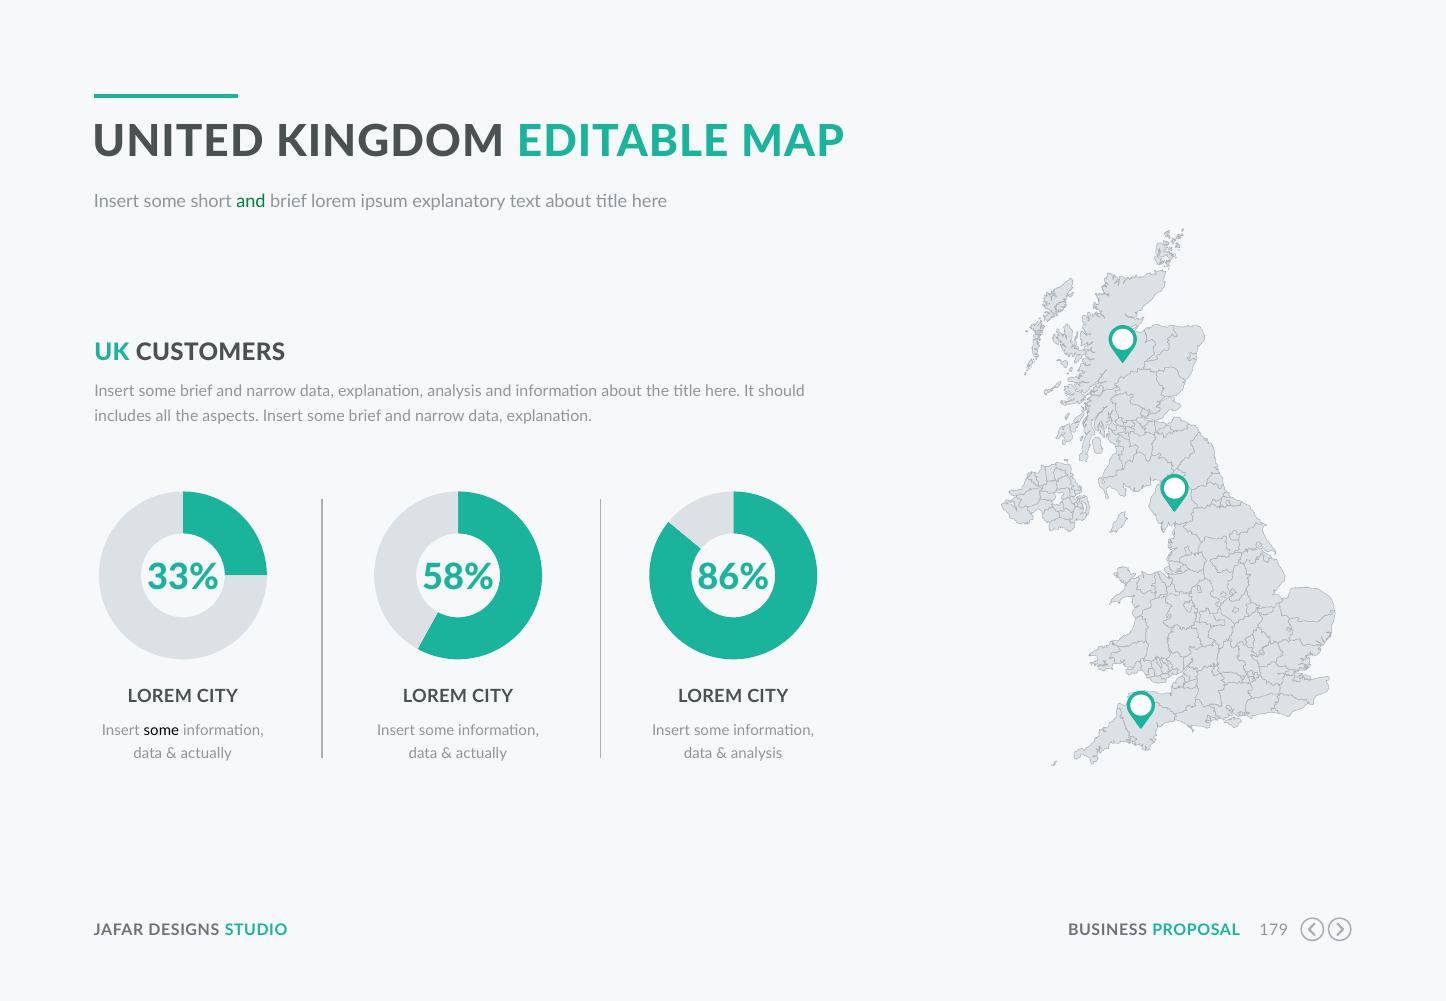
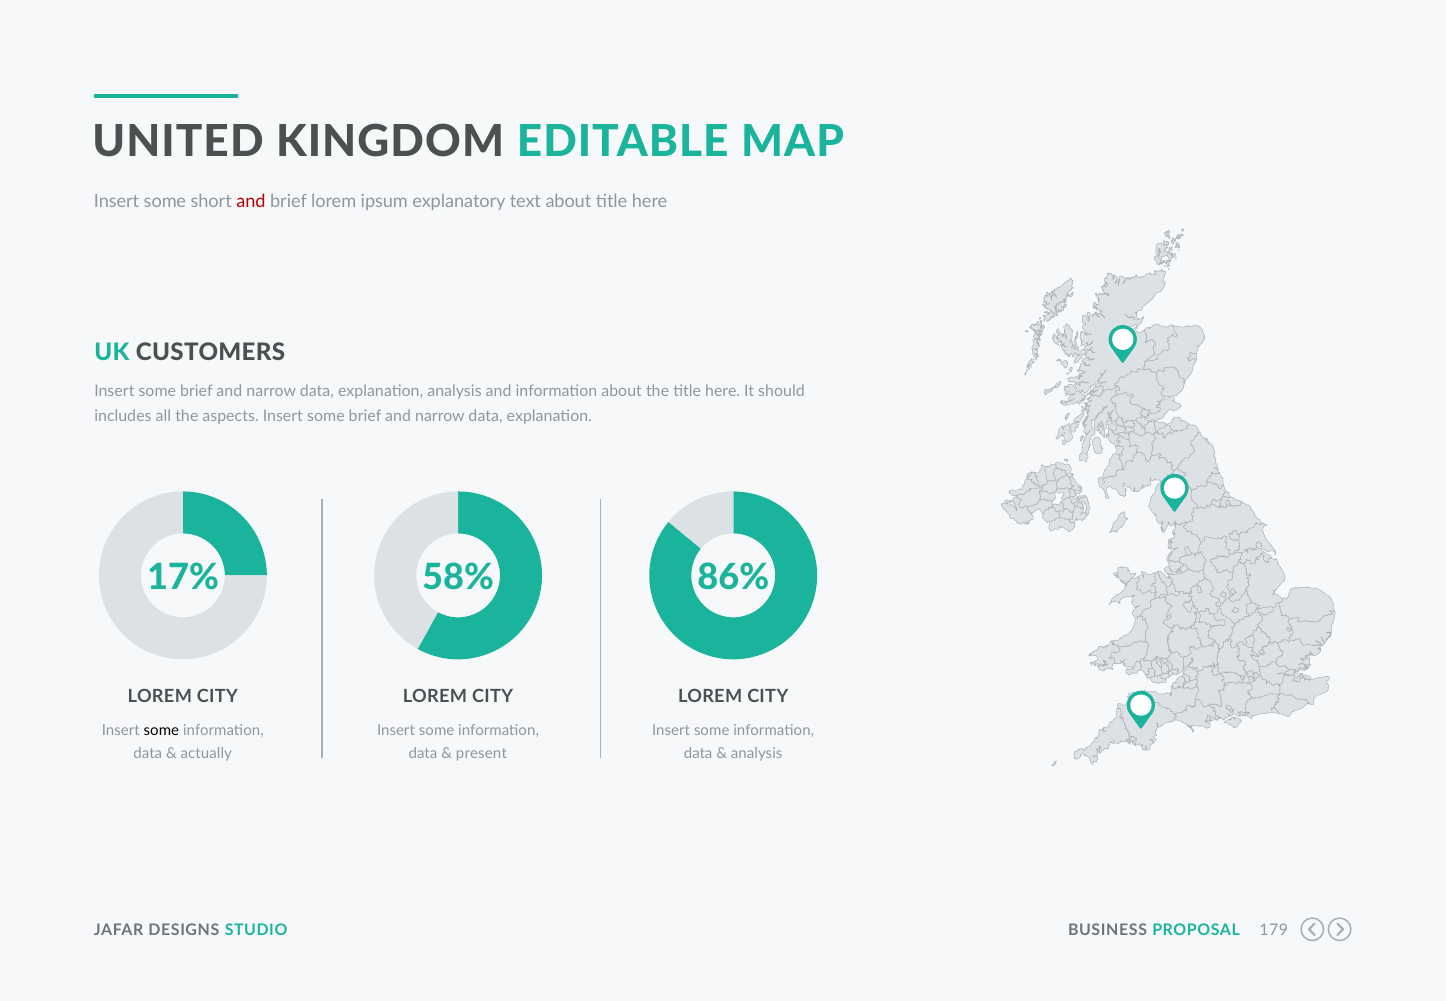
and at (251, 201) colour: green -> red
33%: 33% -> 17%
actually at (481, 754): actually -> present
